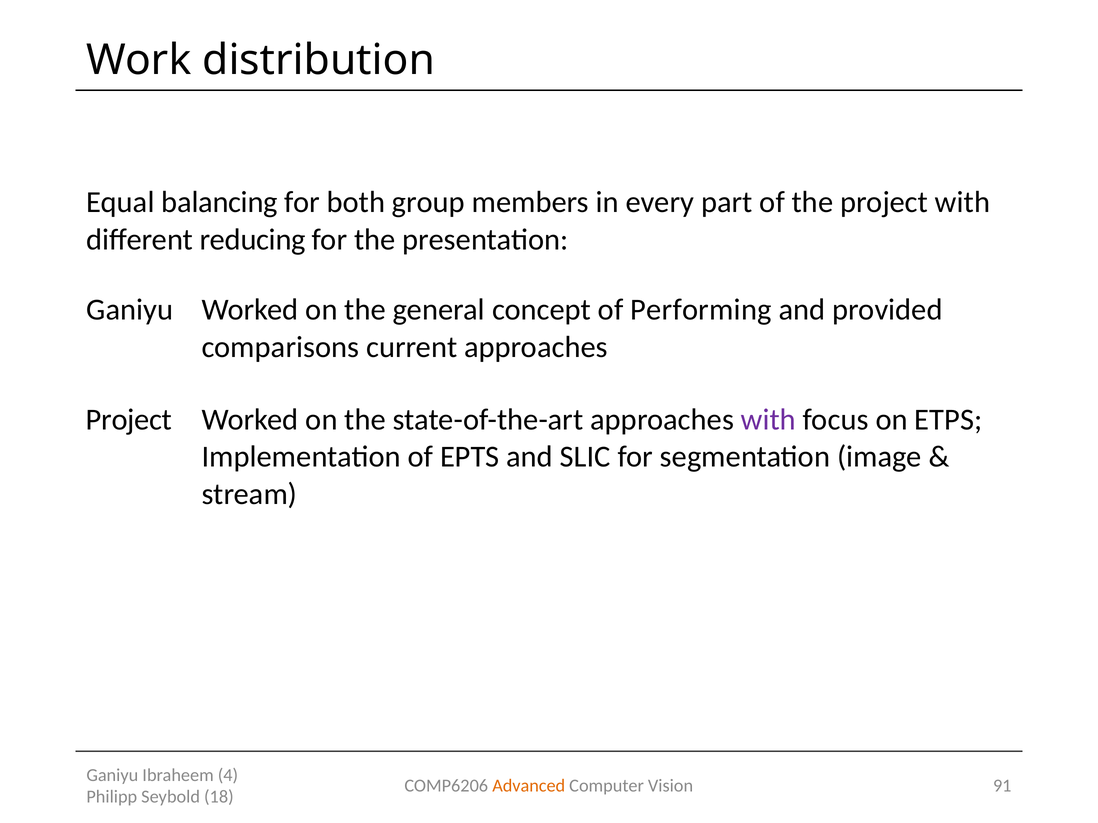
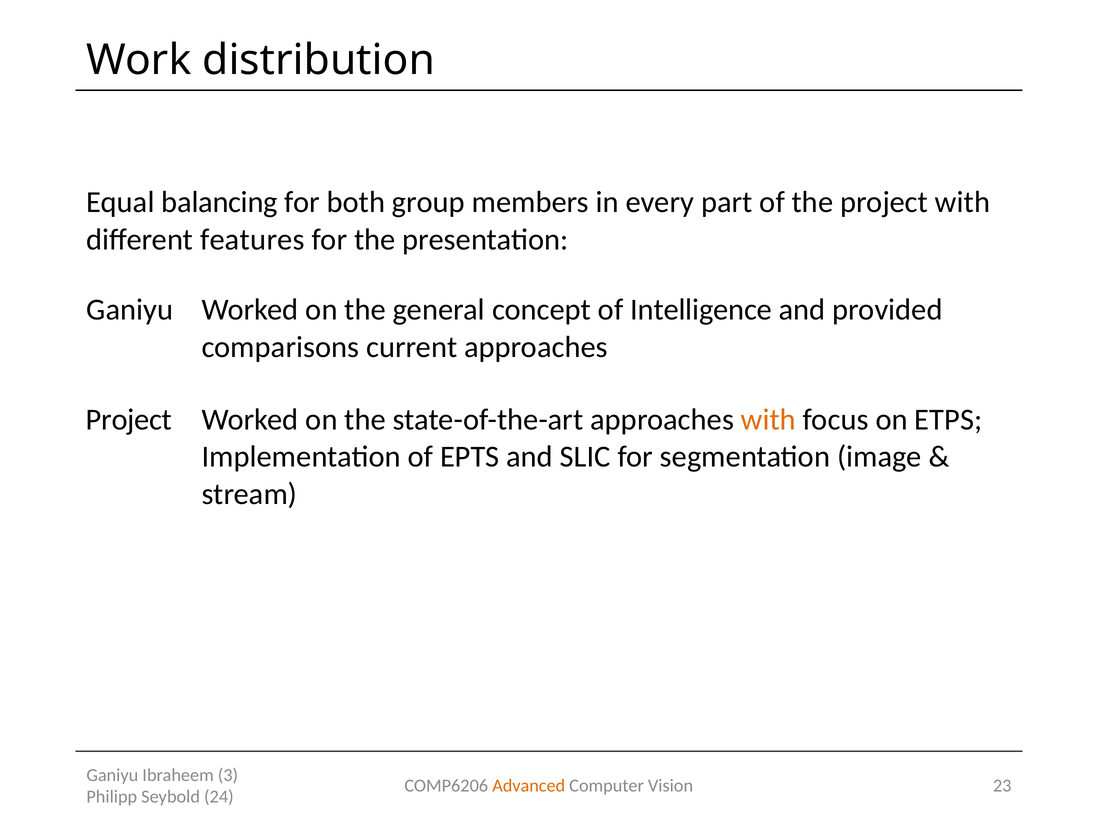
reducing: reducing -> features
Performing: Performing -> Intelligence
with at (768, 420) colour: purple -> orange
4: 4 -> 3
91: 91 -> 23
18: 18 -> 24
